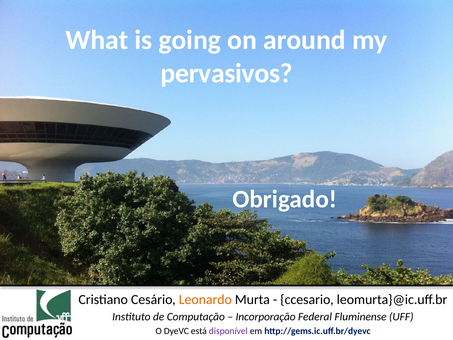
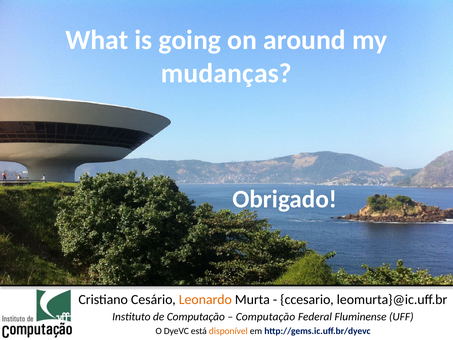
pervasivos: pervasivos -> mudanças
Incorporação at (266, 317): Incorporação -> Computação
disponível colour: purple -> orange
